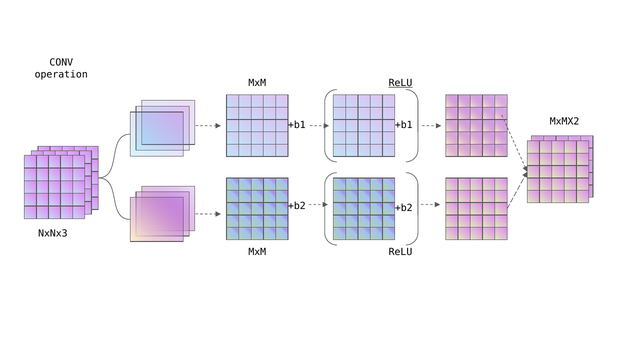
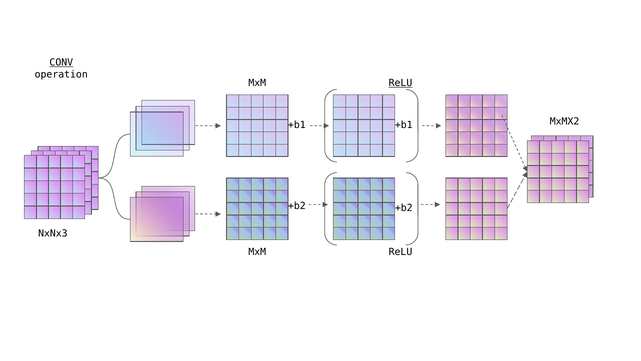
CONV underline: none -> present
